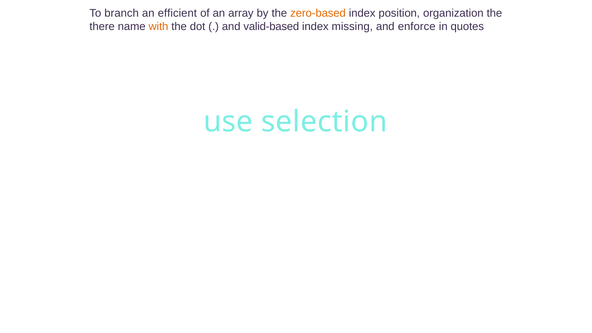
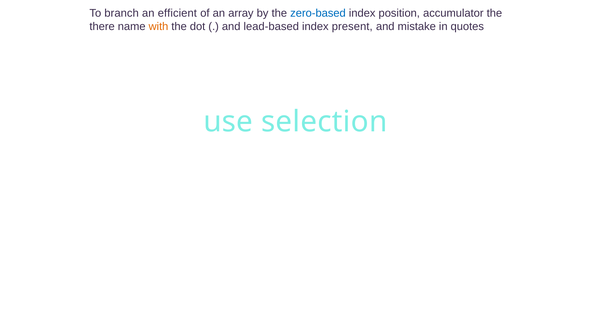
zero-based colour: orange -> blue
organization: organization -> accumulator
valid-based: valid-based -> lead-based
missing: missing -> present
enforce: enforce -> mistake
